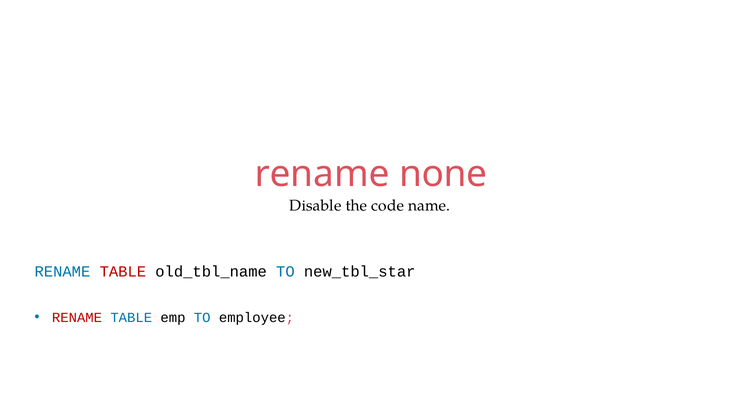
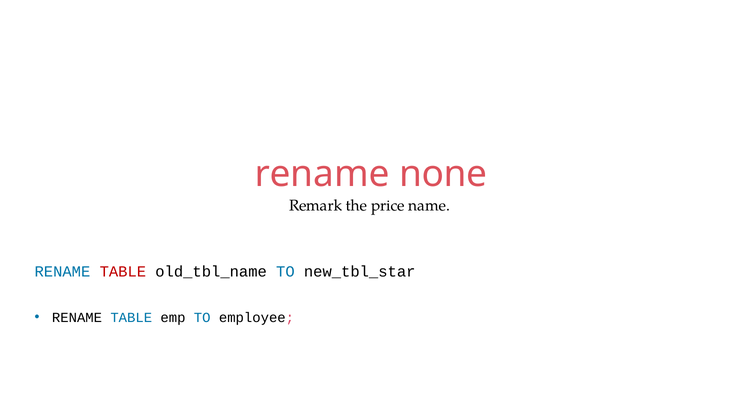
Disable: Disable -> Remark
code: code -> price
RENAME at (77, 318) colour: red -> black
